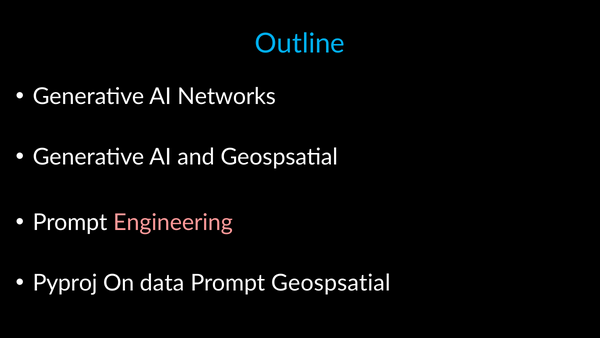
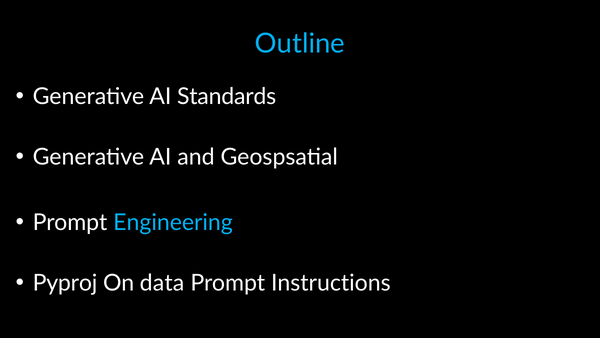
Networks: Networks -> Standards
Engineering colour: pink -> light blue
Prompt Geospsatial: Geospsatial -> Instructions
